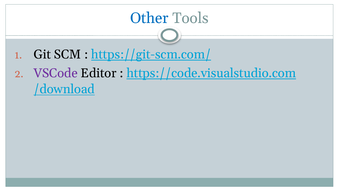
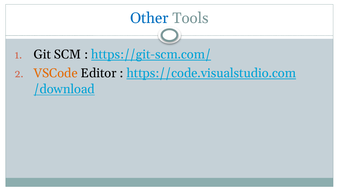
VSCode colour: purple -> orange
